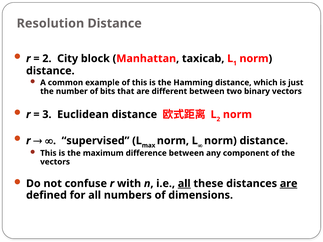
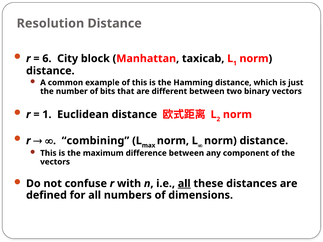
2 at (47, 59): 2 -> 6
3 at (47, 115): 3 -> 1
supervised: supervised -> combining
are at (289, 184) underline: present -> none
